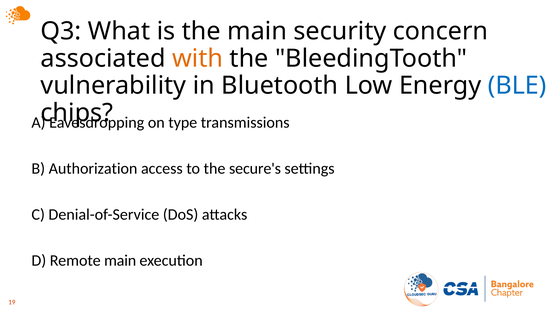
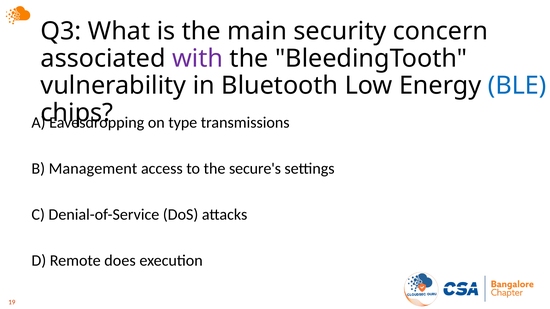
with colour: orange -> purple
Authorization: Authorization -> Management
Remote main: main -> does
